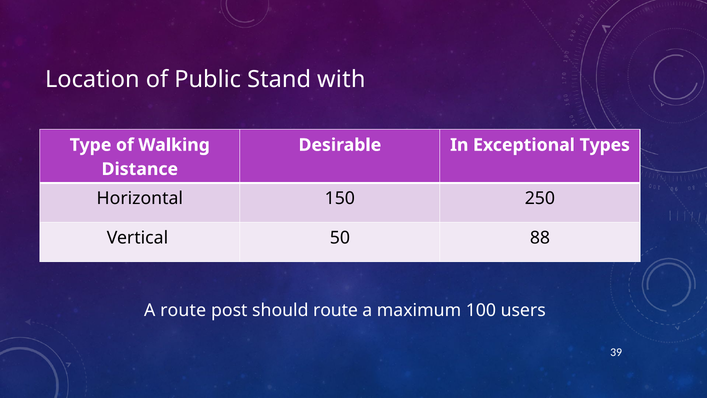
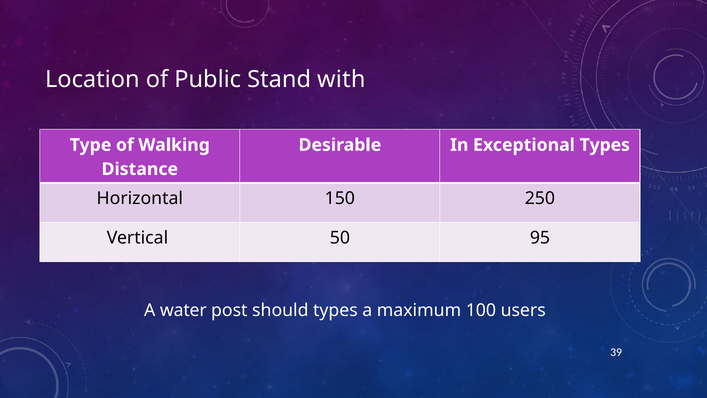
88: 88 -> 95
A route: route -> water
should route: route -> types
